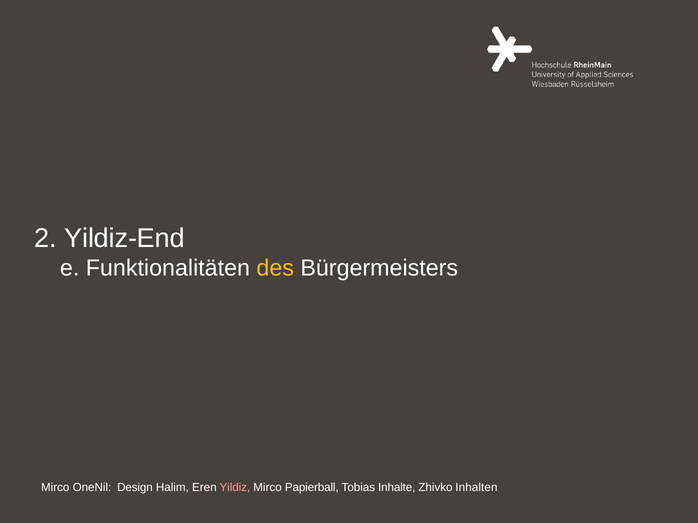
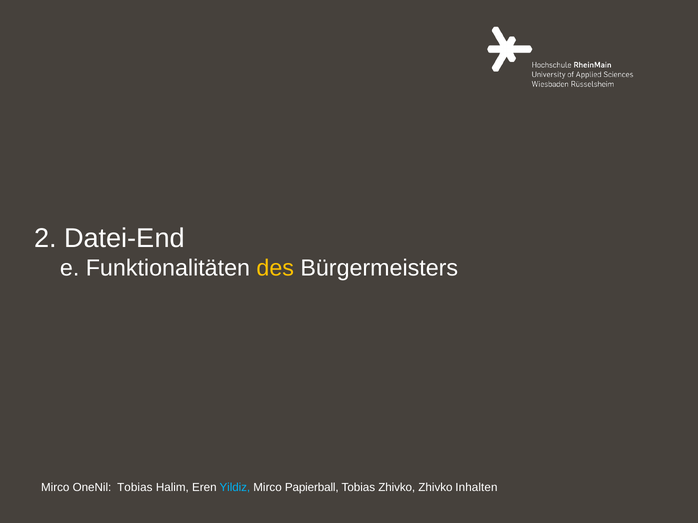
Yildiz-End: Yildiz-End -> Datei-End
OneNil Design: Design -> Tobias
Yildiz colour: pink -> light blue
Tobias Inhalte: Inhalte -> Zhivko
